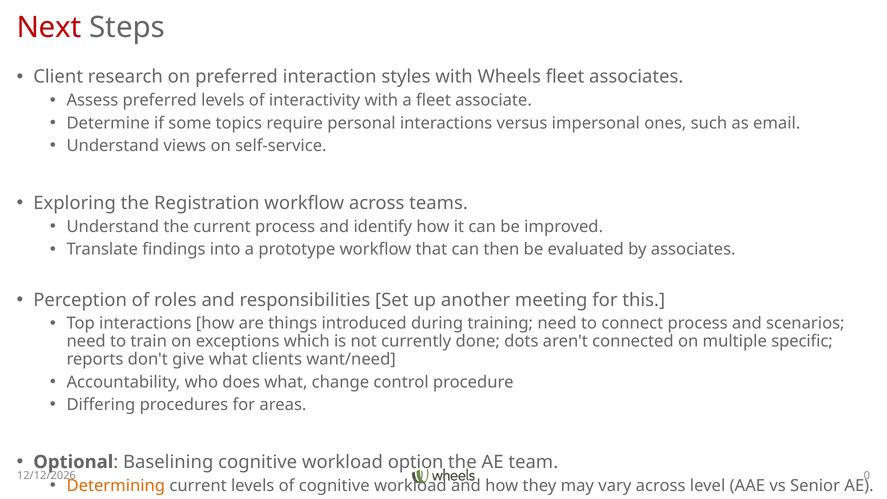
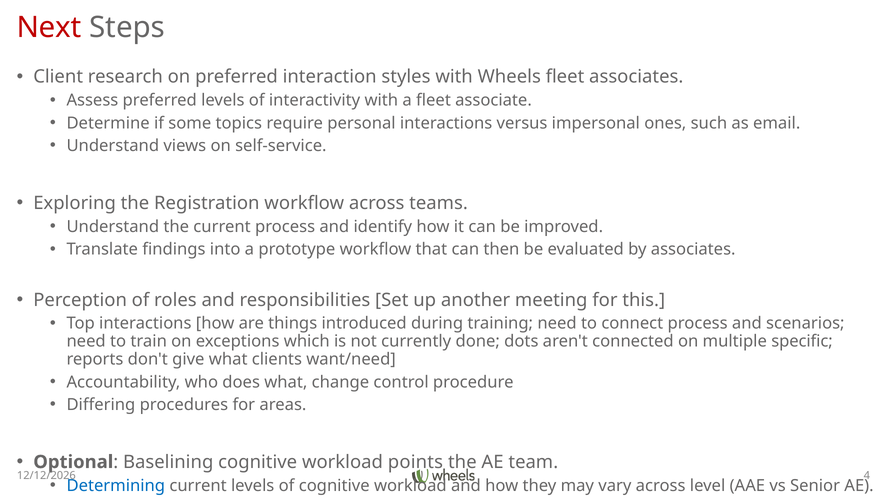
option: option -> points
0: 0 -> 4
Determining colour: orange -> blue
